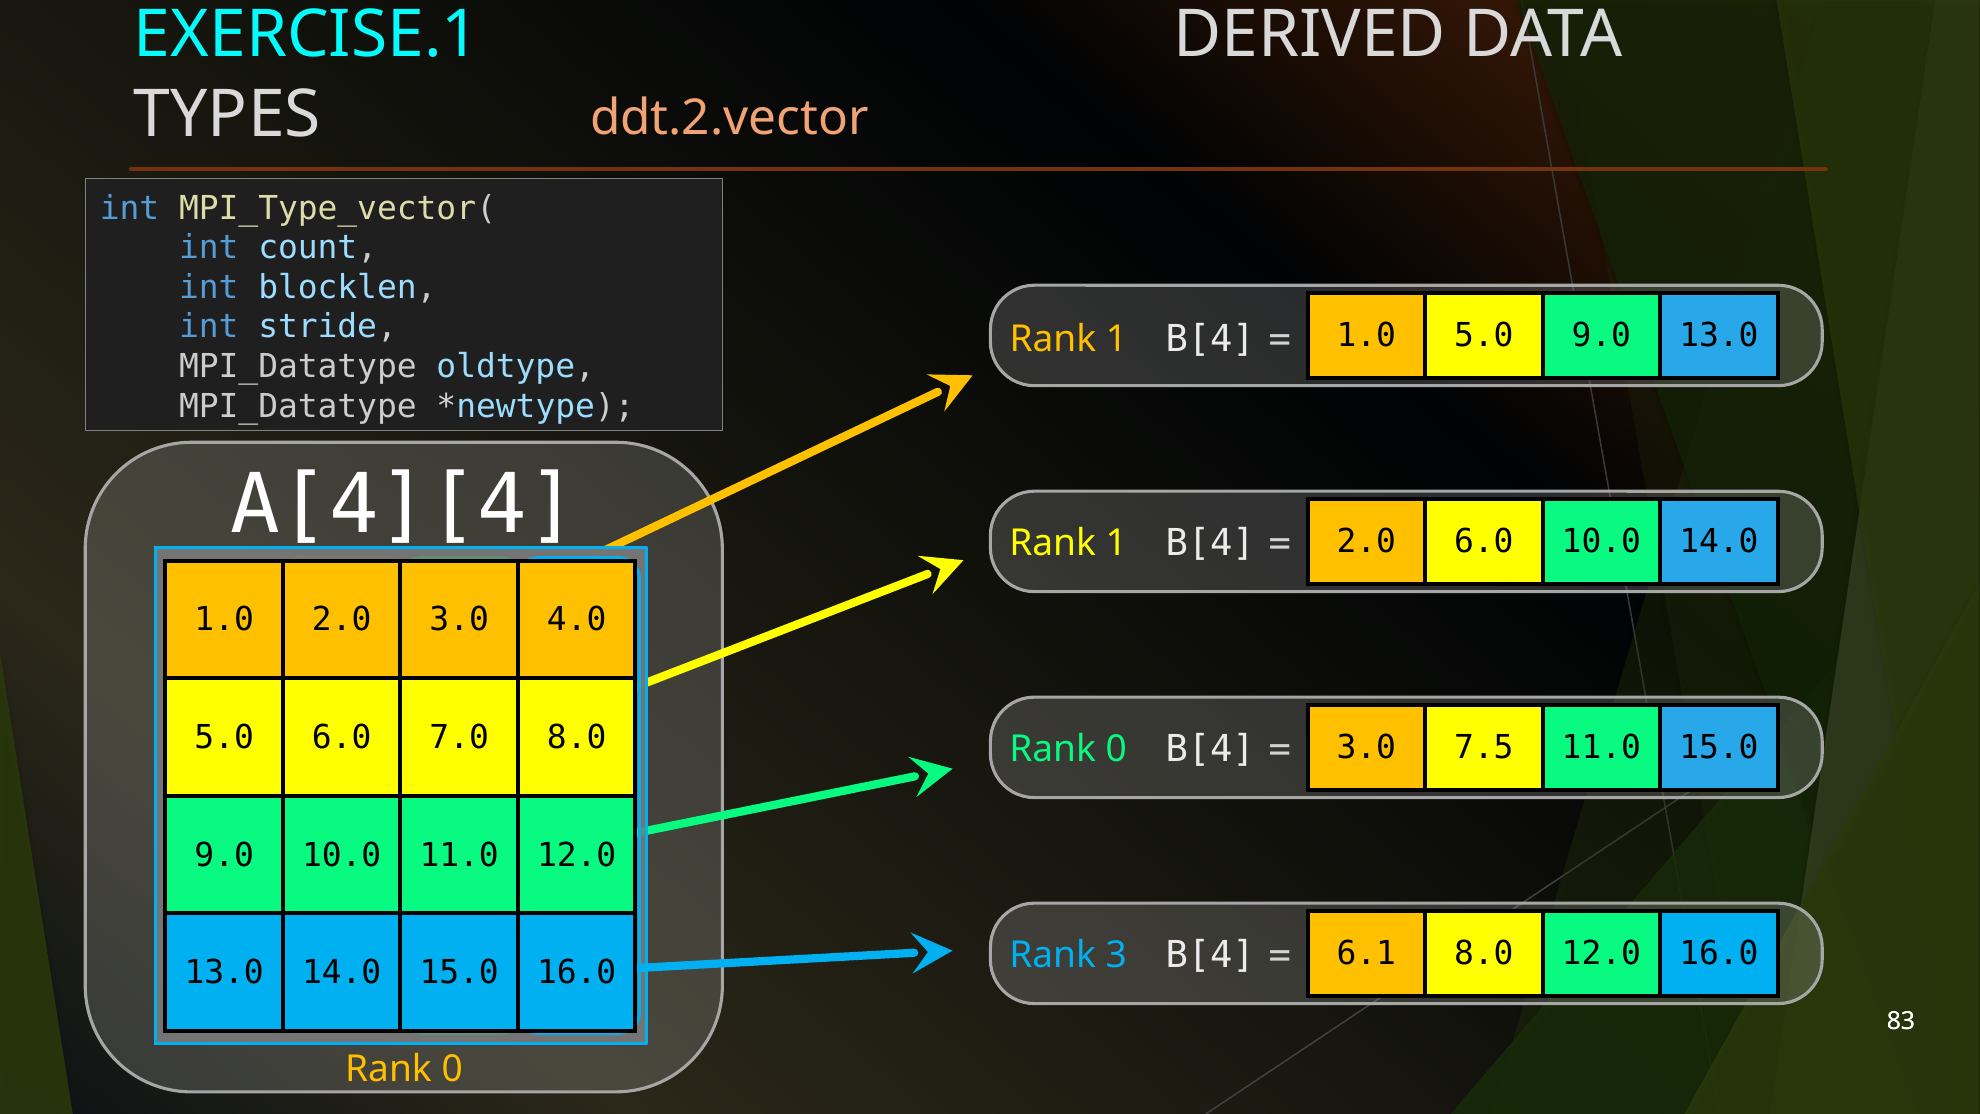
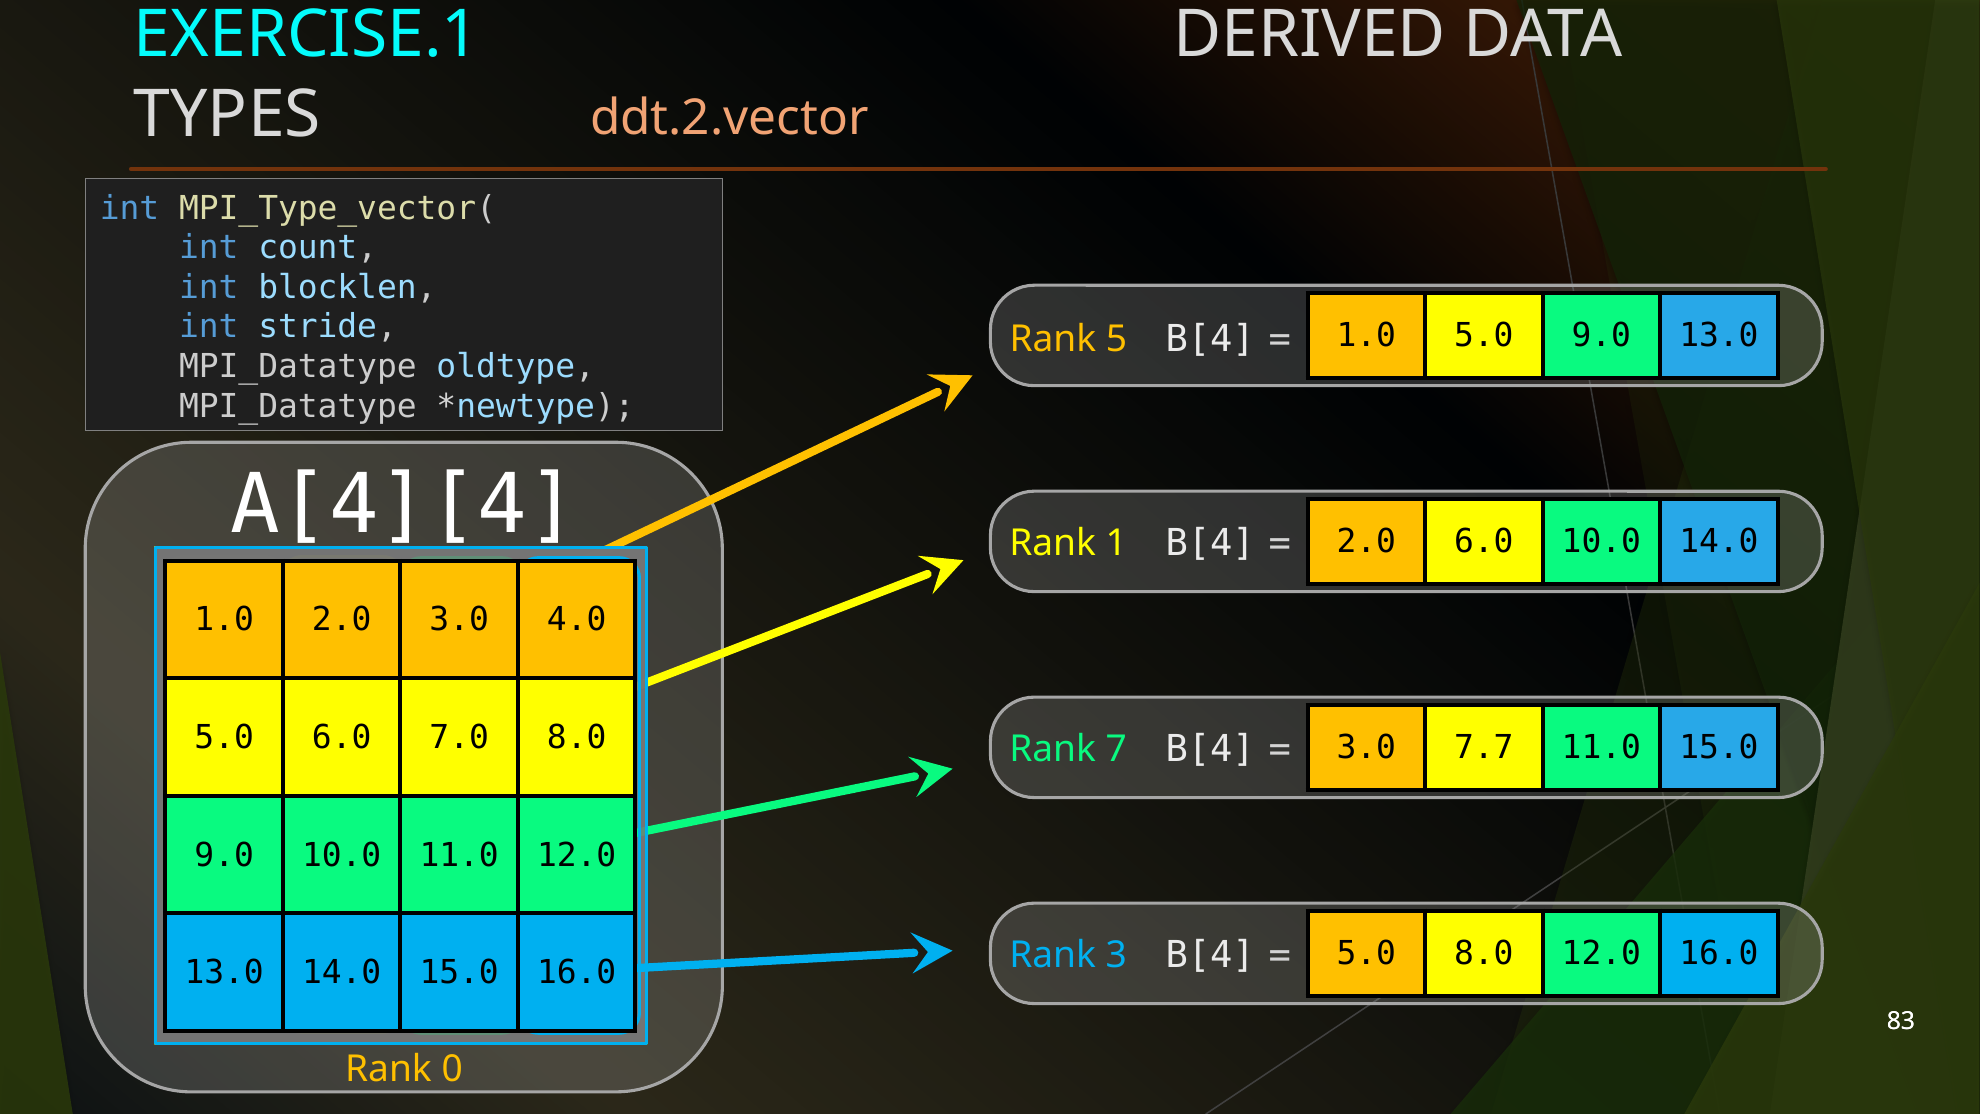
1 at (1117, 339): 1 -> 5
7.5: 7.5 -> 7.7
0 at (1116, 749): 0 -> 7
6.1 at (1366, 954): 6.1 -> 5.0
